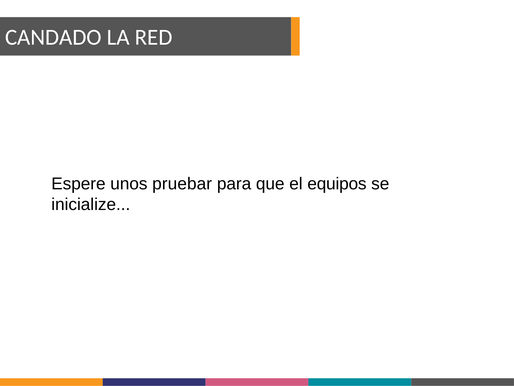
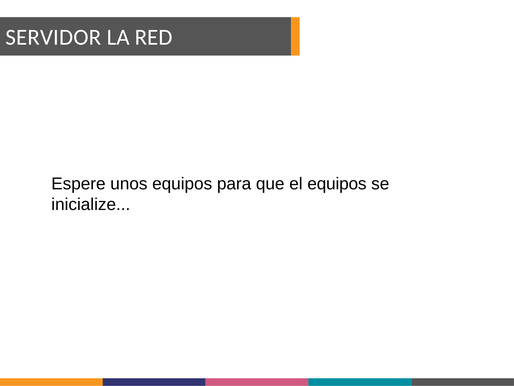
CANDADO: CANDADO -> SERVIDOR
unos pruebar: pruebar -> equipos
